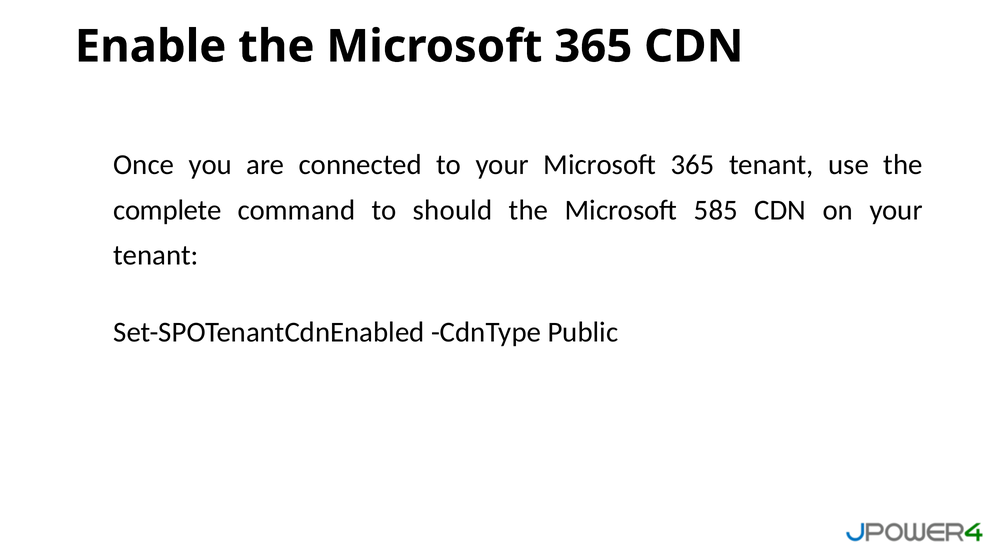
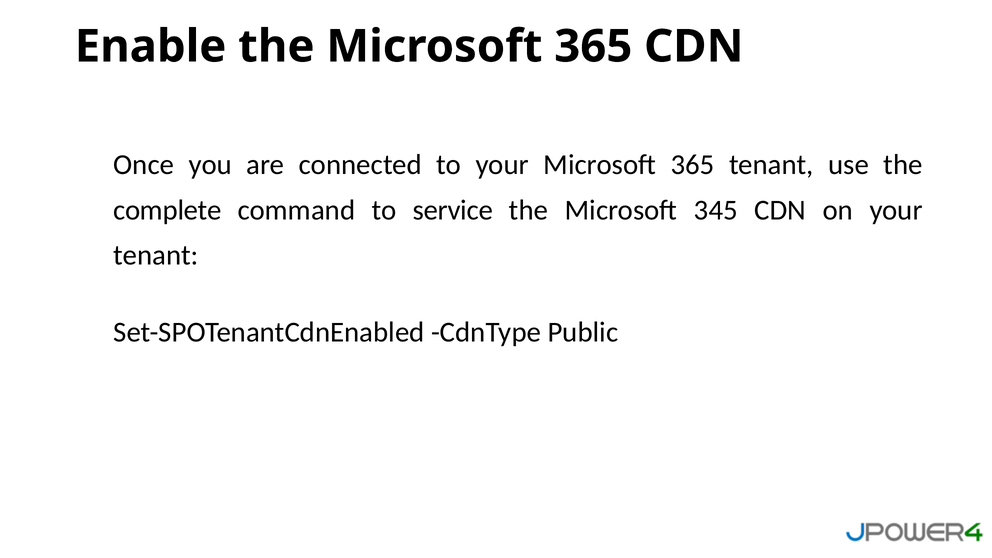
should: should -> service
585: 585 -> 345
